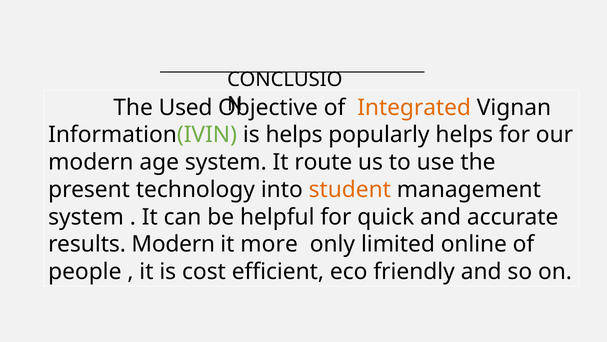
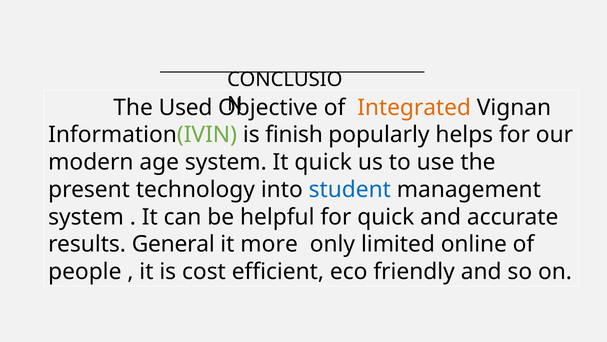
is helps: helps -> finish
It route: route -> quick
student colour: orange -> blue
results Modern: Modern -> General
